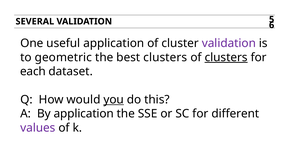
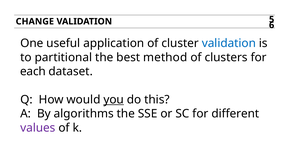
SEVERAL: SEVERAL -> CHANGE
validation at (229, 43) colour: purple -> blue
geometric: geometric -> partitional
best clusters: clusters -> method
clusters at (226, 57) underline: present -> none
By application: application -> algorithms
